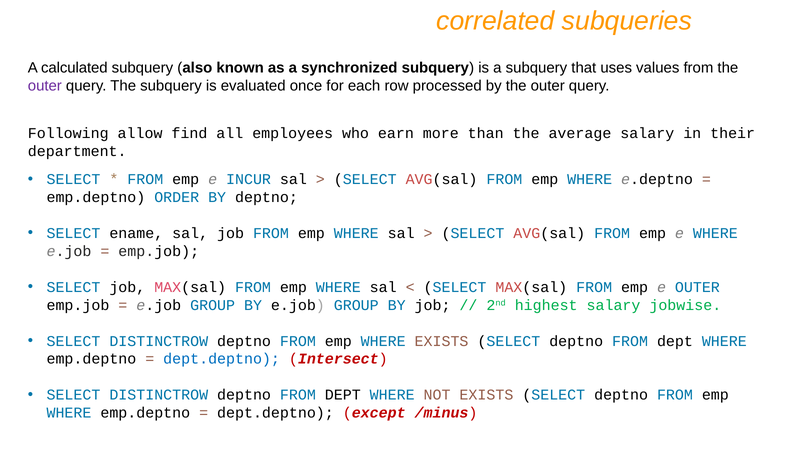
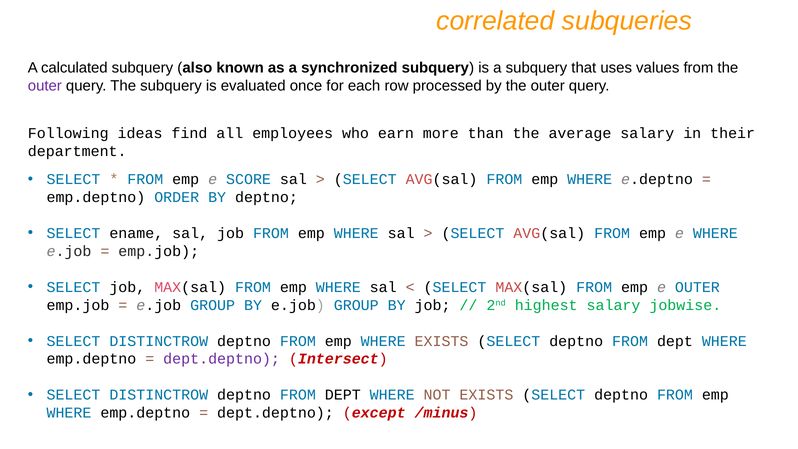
allow: allow -> ideas
INCUR: INCUR -> SCORE
dept.deptno at (222, 359) colour: blue -> purple
